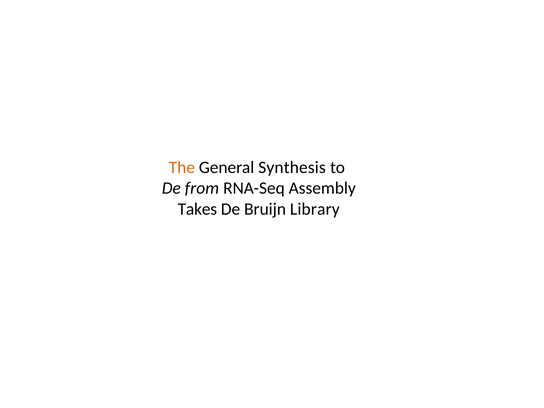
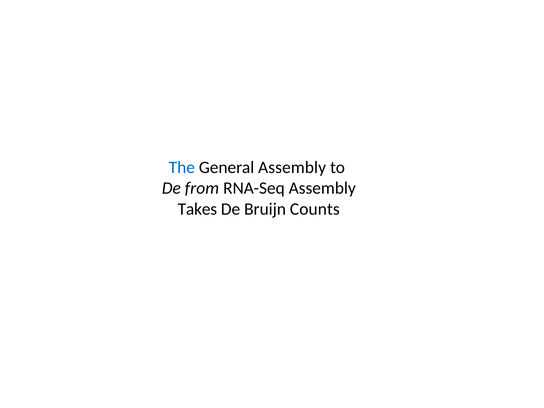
The colour: orange -> blue
General Synthesis: Synthesis -> Assembly
Library: Library -> Counts
